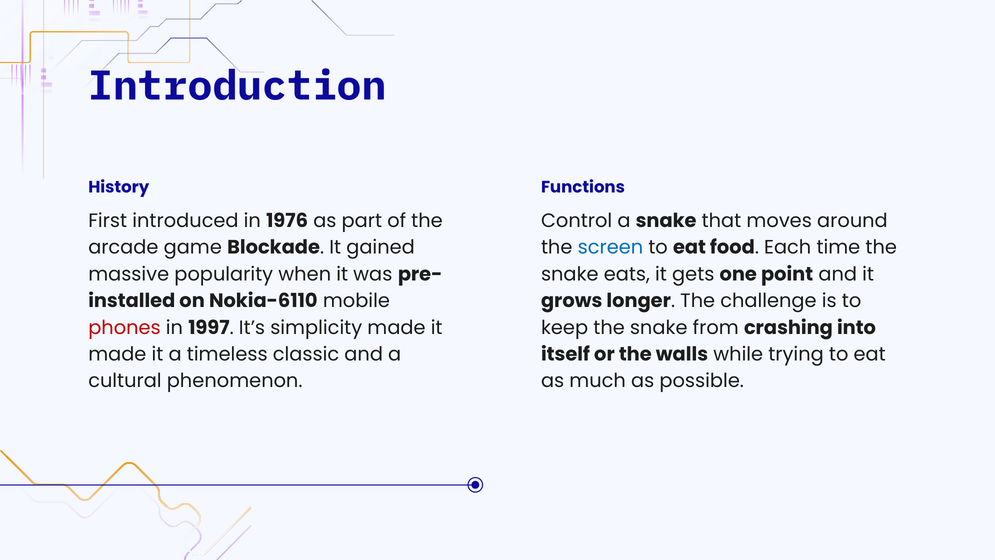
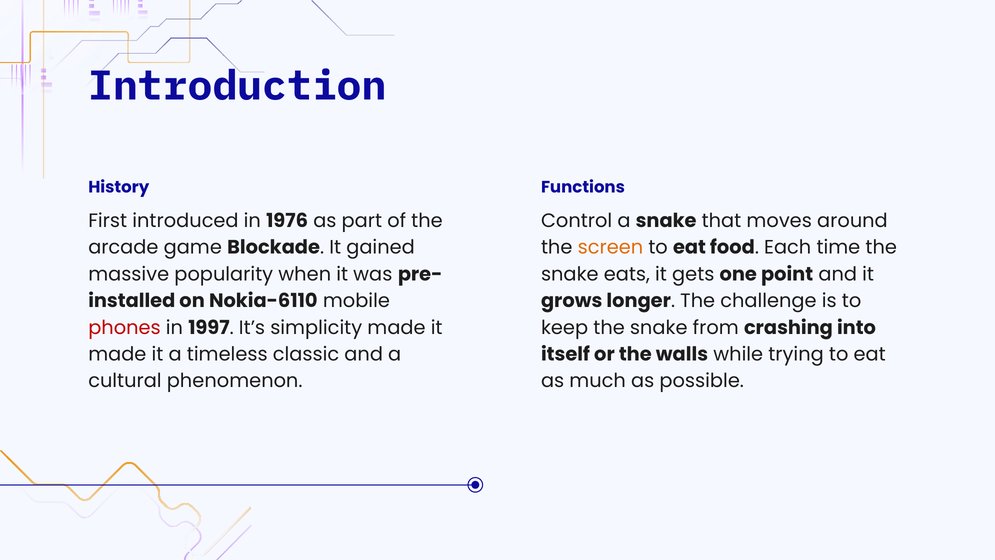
screen colour: blue -> orange
